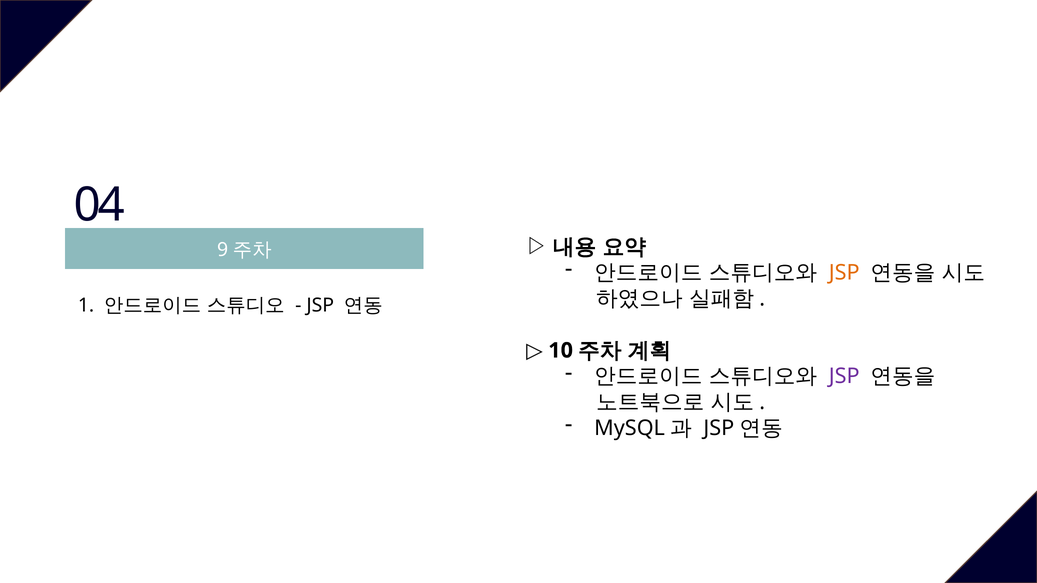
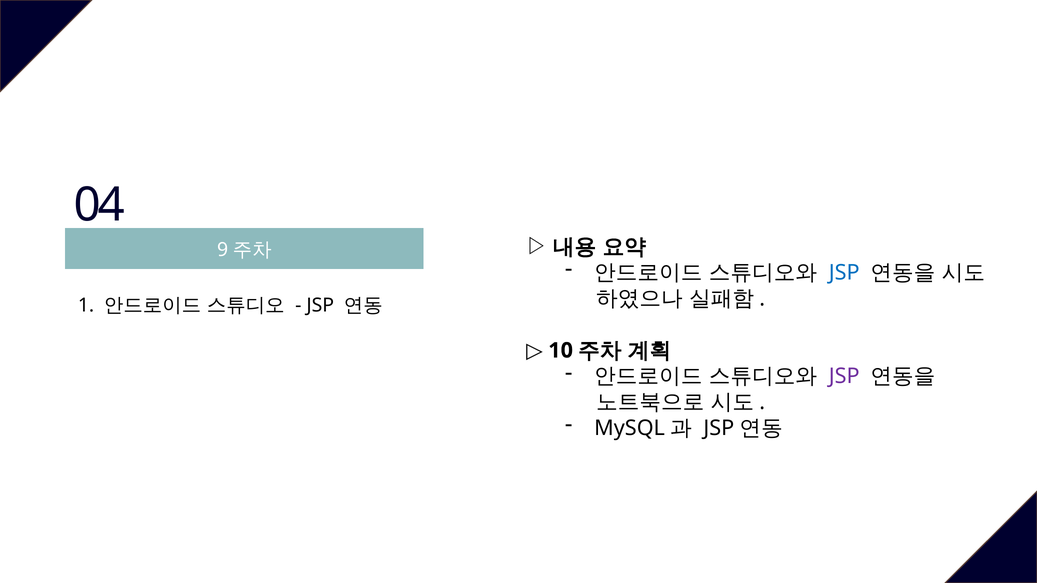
JSP at (844, 273) colour: orange -> blue
